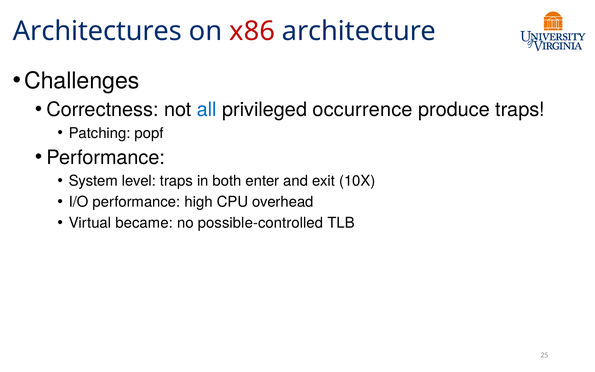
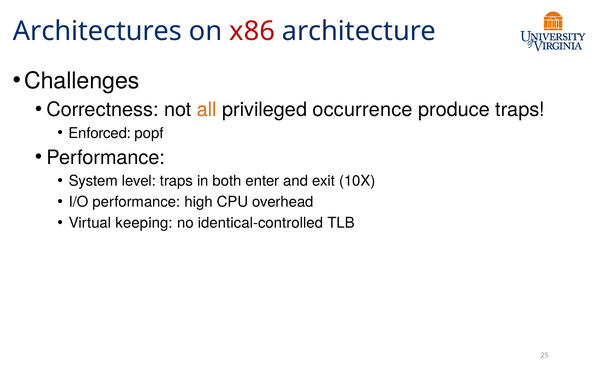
all colour: blue -> orange
Patching: Patching -> Enforced
became: became -> keeping
possible-controlled: possible-controlled -> identical-controlled
